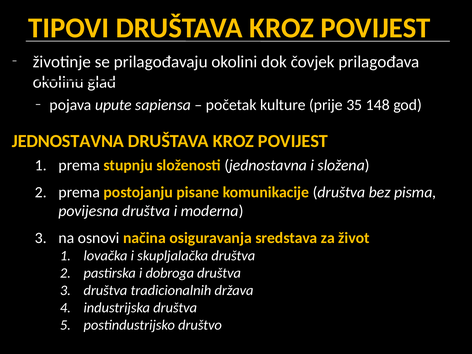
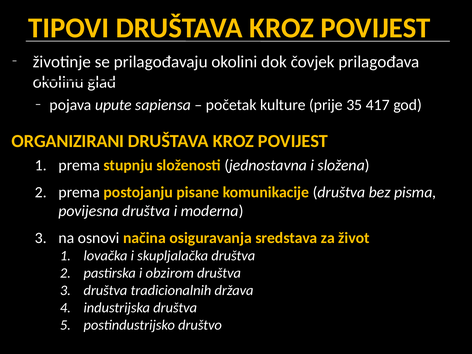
148: 148 -> 417
JEDNOSTAVNA at (68, 141): JEDNOSTAVNA -> ORGANIZIRANI
dobroga: dobroga -> obzirom
